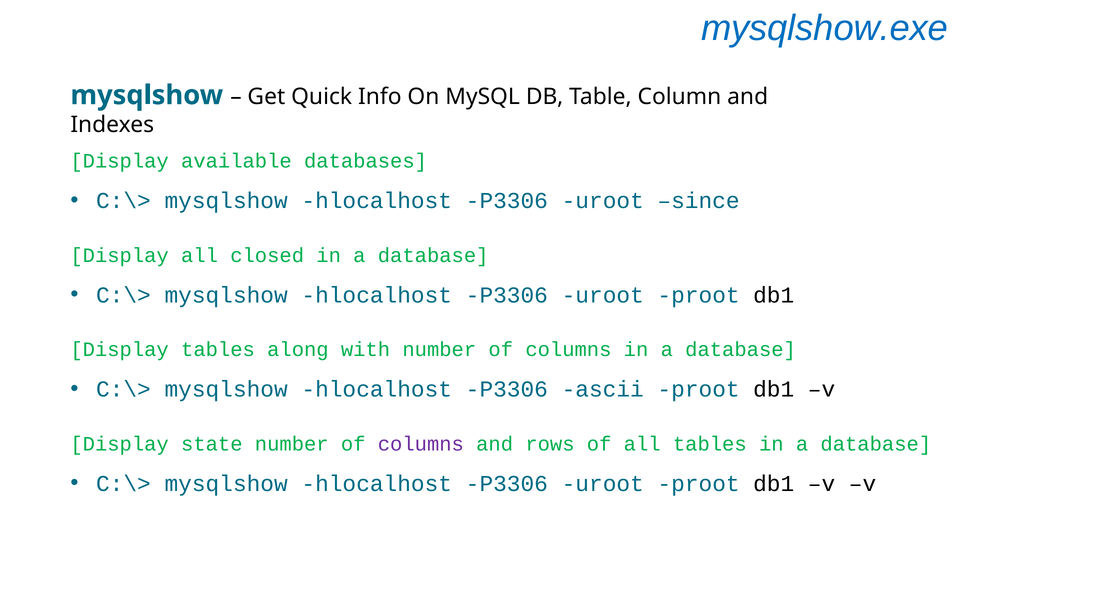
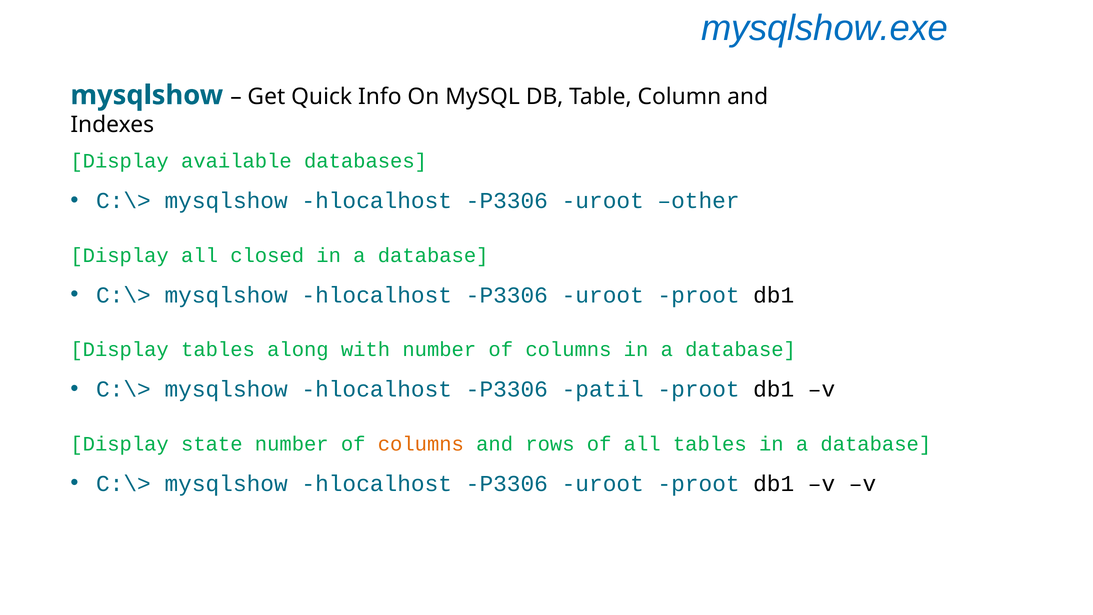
since: since -> other
ascii: ascii -> patil
columns at (421, 444) colour: purple -> orange
